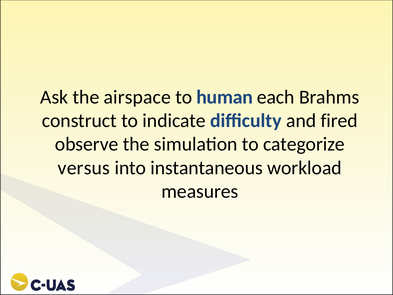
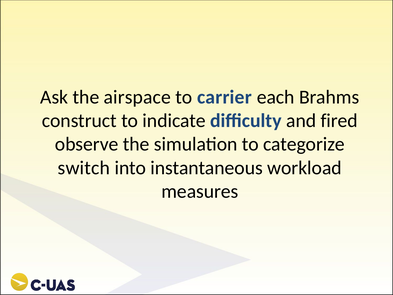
human: human -> carrier
versus: versus -> switch
